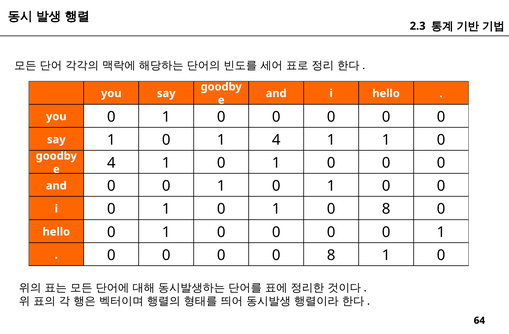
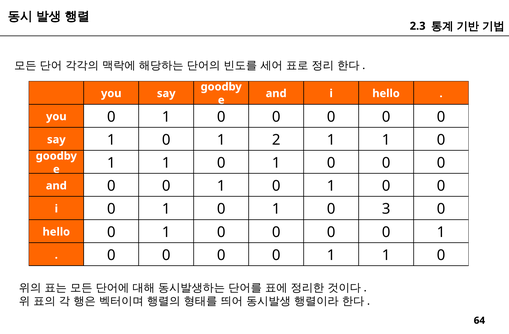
1 4: 4 -> 2
4 at (111, 163): 4 -> 1
1 0 8: 8 -> 3
8 at (331, 255): 8 -> 1
